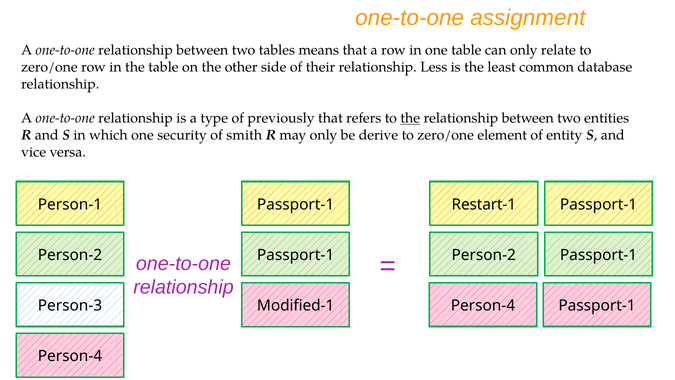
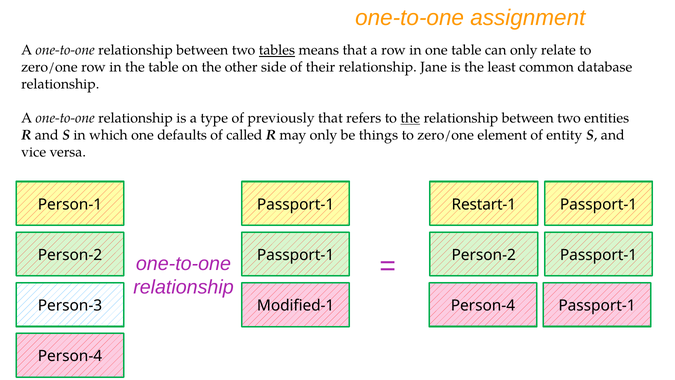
tables underline: none -> present
Less: Less -> Jane
security: security -> defaults
smith: smith -> called
derive: derive -> things
